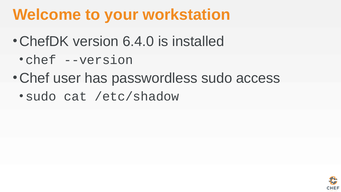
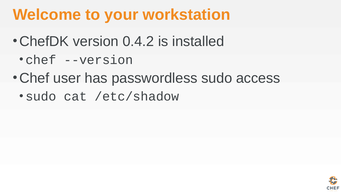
6.4.0: 6.4.0 -> 0.4.2
